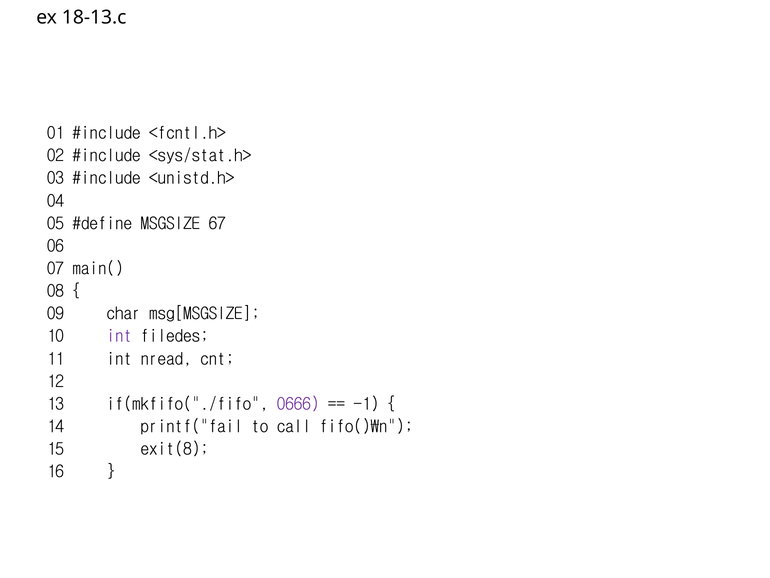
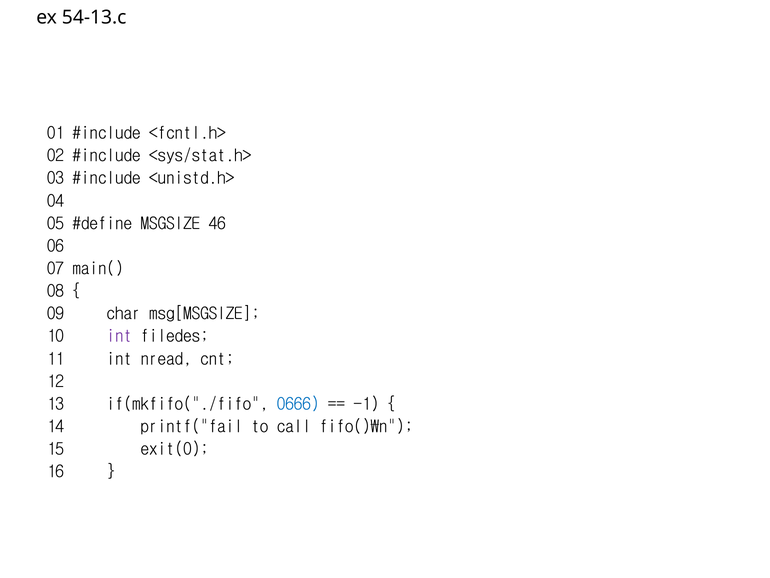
18-13.c: 18-13.c -> 54-13.c
67: 67 -> 46
0666 colour: purple -> blue
exit(8: exit(8 -> exit(0
